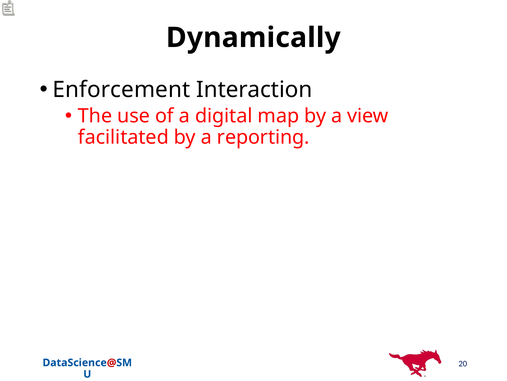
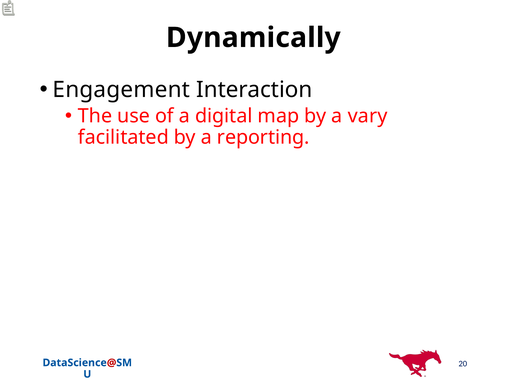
Enforcement: Enforcement -> Engagement
view: view -> vary
